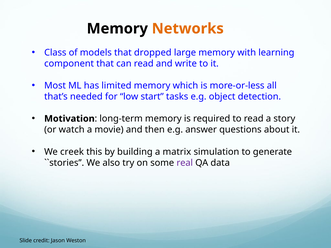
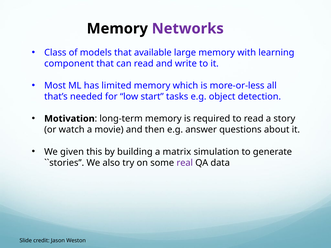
Networks colour: orange -> purple
dropped: dropped -> available
creek: creek -> given
